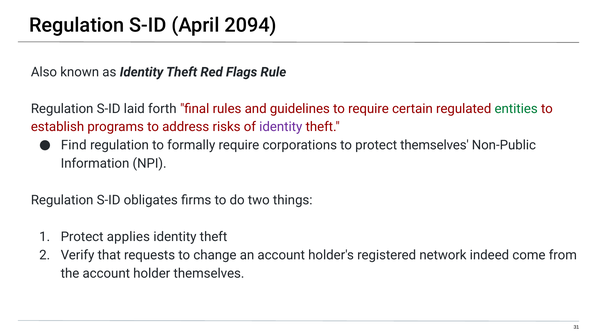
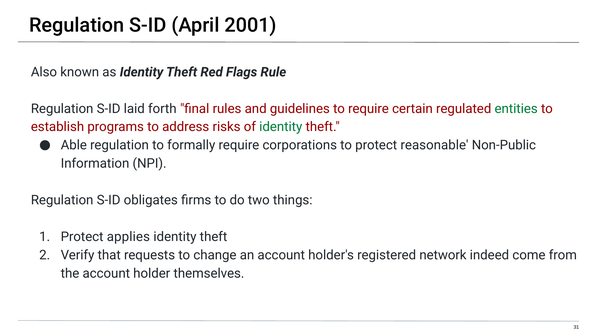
2094: 2094 -> 2001
identity at (281, 127) colour: purple -> green
Find: Find -> Able
protect themselves: themselves -> reasonable
